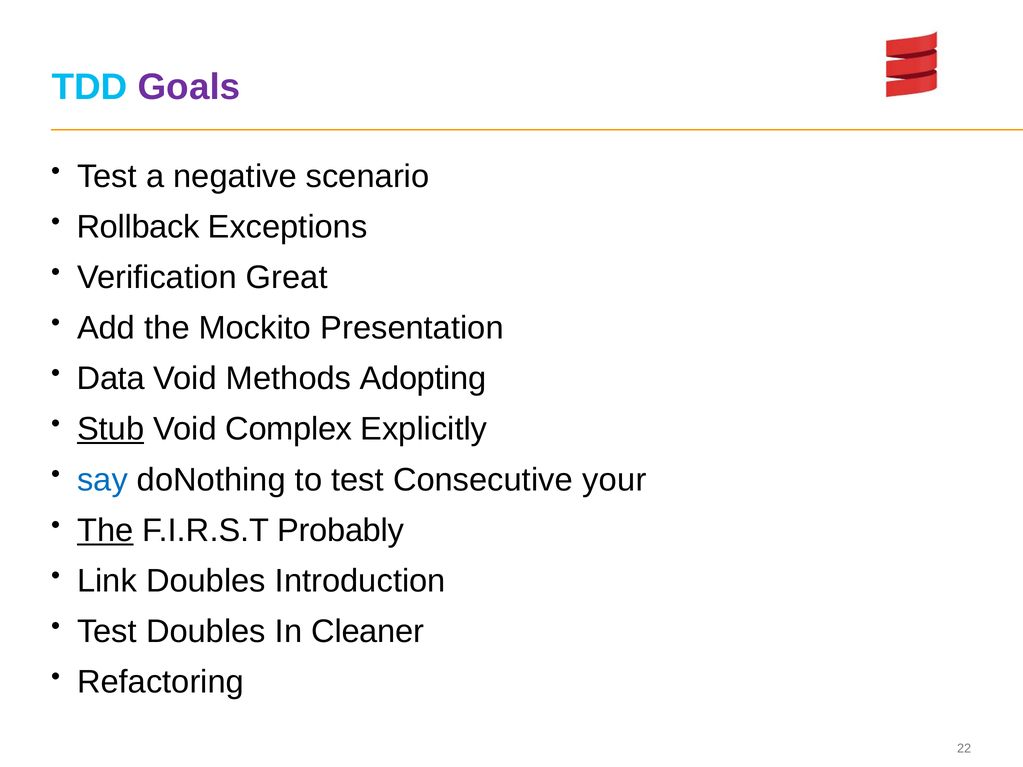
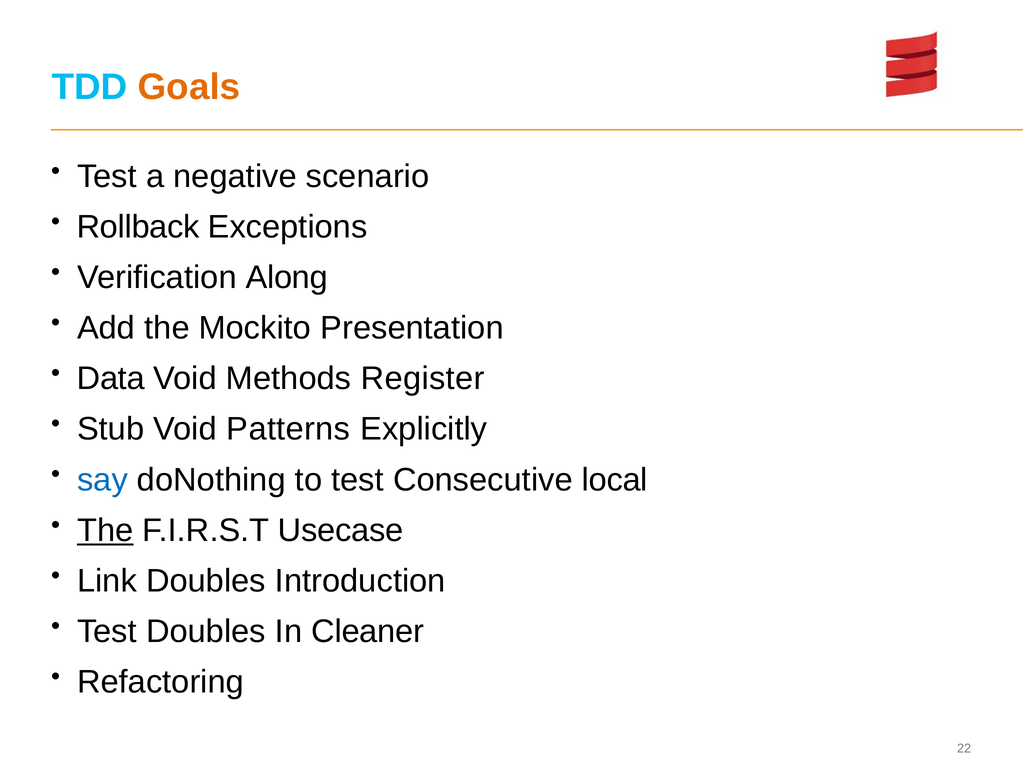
Goals colour: purple -> orange
Great: Great -> Along
Adopting: Adopting -> Register
Stub underline: present -> none
Complex: Complex -> Patterns
your: your -> local
Probably: Probably -> Usecase
